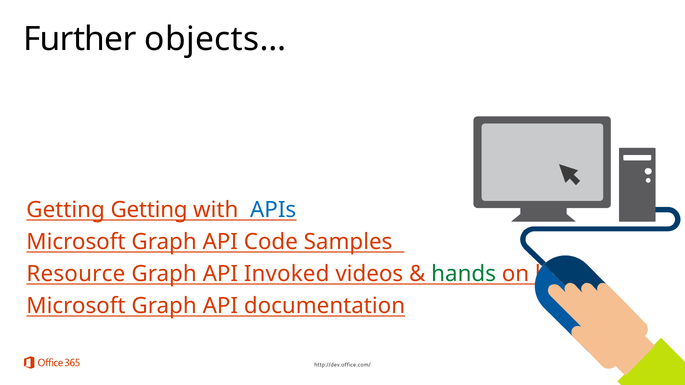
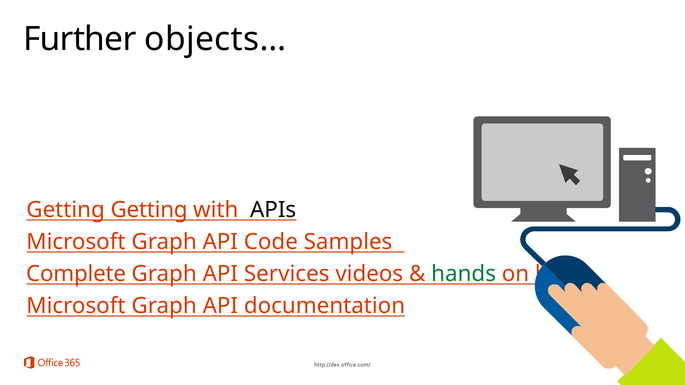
APIs colour: blue -> black
Resource: Resource -> Complete
Invoked: Invoked -> Services
